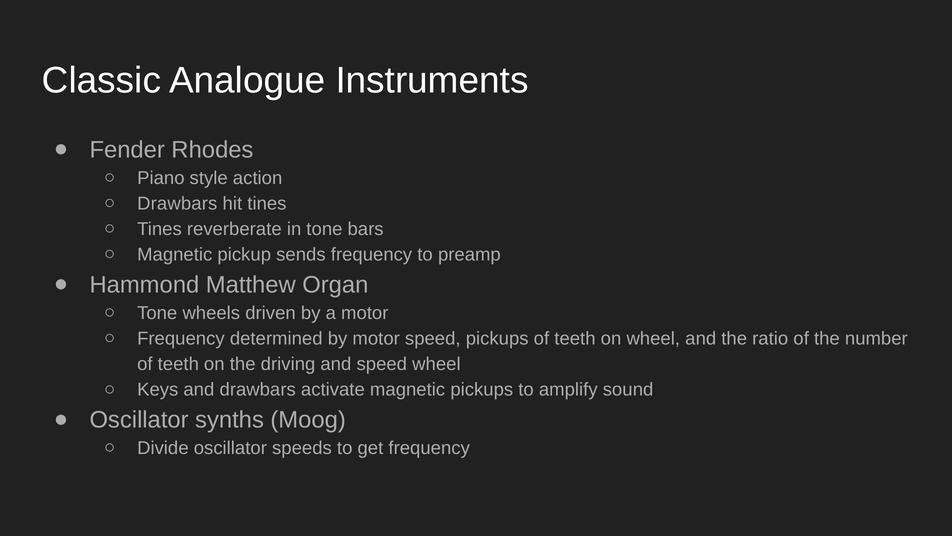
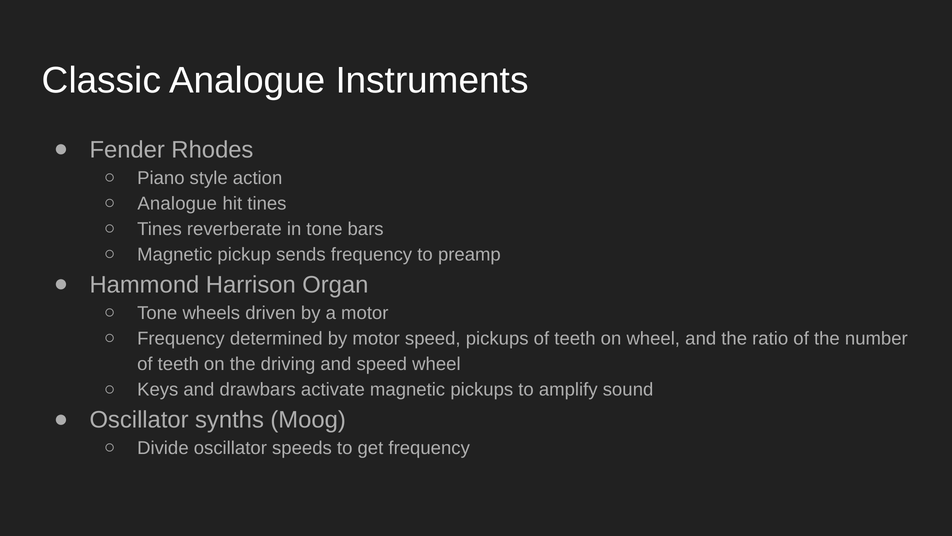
Drawbars at (177, 204): Drawbars -> Analogue
Matthew: Matthew -> Harrison
